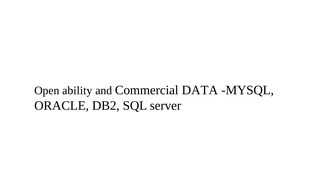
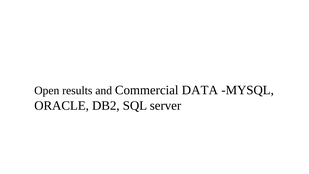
ability: ability -> results
